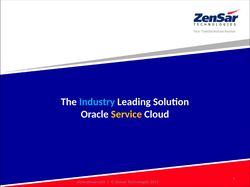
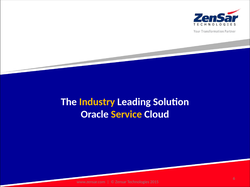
Industry colour: light blue -> yellow
